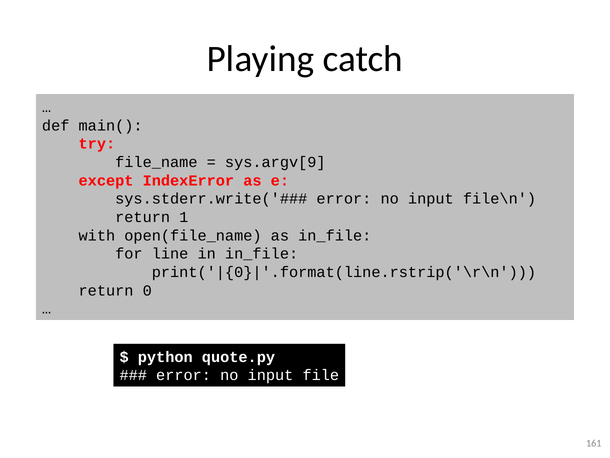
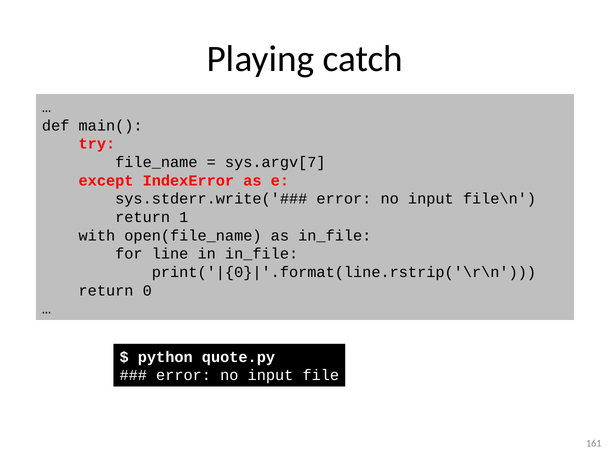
sys.argv[9: sys.argv[9 -> sys.argv[7
